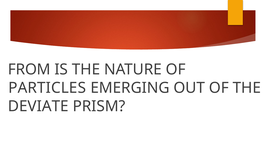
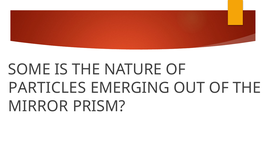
FROM: FROM -> SOME
DEVIATE: DEVIATE -> MIRROR
